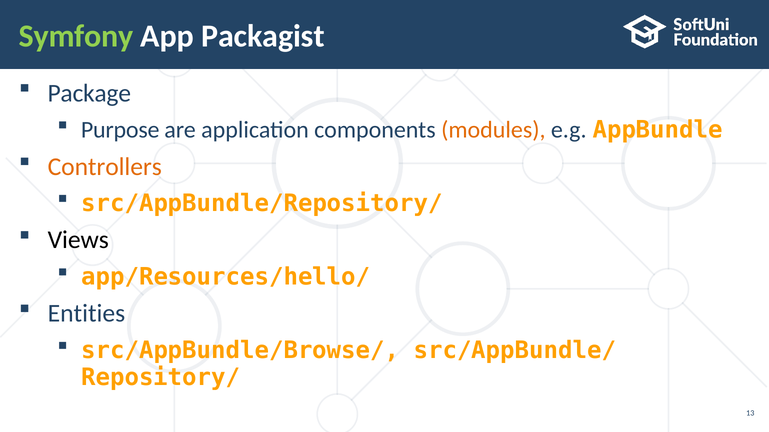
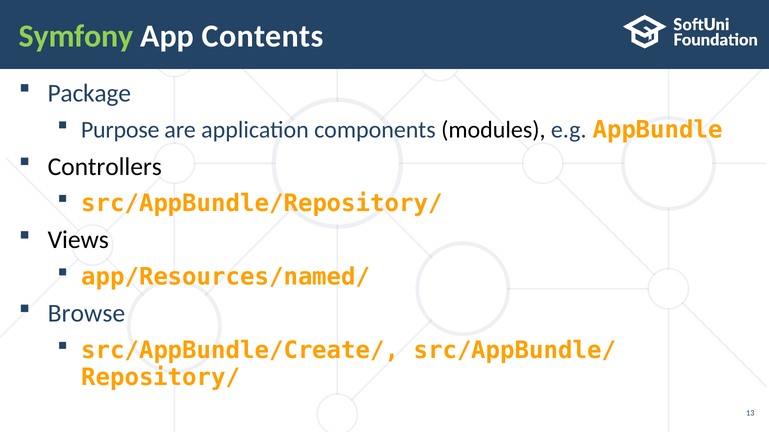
Packagist: Packagist -> Contents
modules colour: orange -> black
Controllers colour: orange -> black
app/Resources/hello/: app/Resources/hello/ -> app/Resources/named/
Entities: Entities -> Browse
src/AppBundle/Browse/: src/AppBundle/Browse/ -> src/AppBundle/Create/
